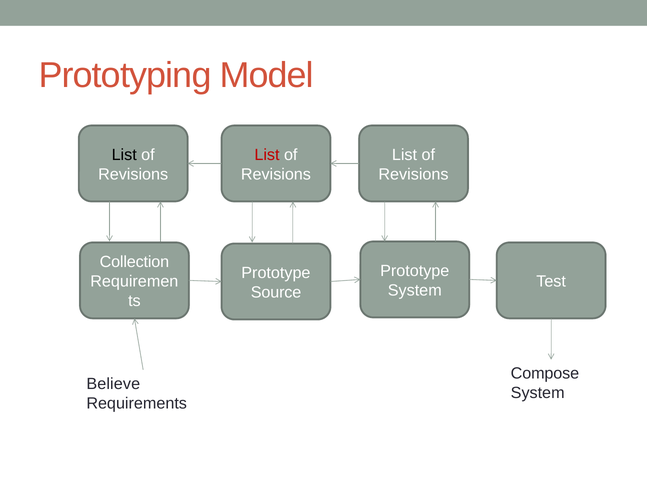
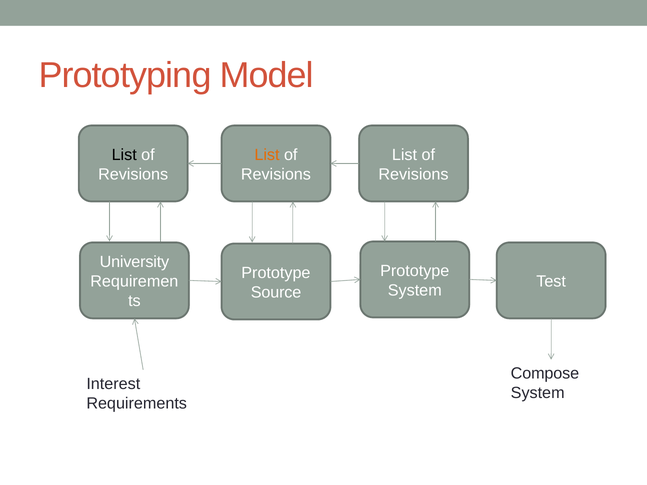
List at (267, 155) colour: red -> orange
Collection: Collection -> University
Believe: Believe -> Interest
